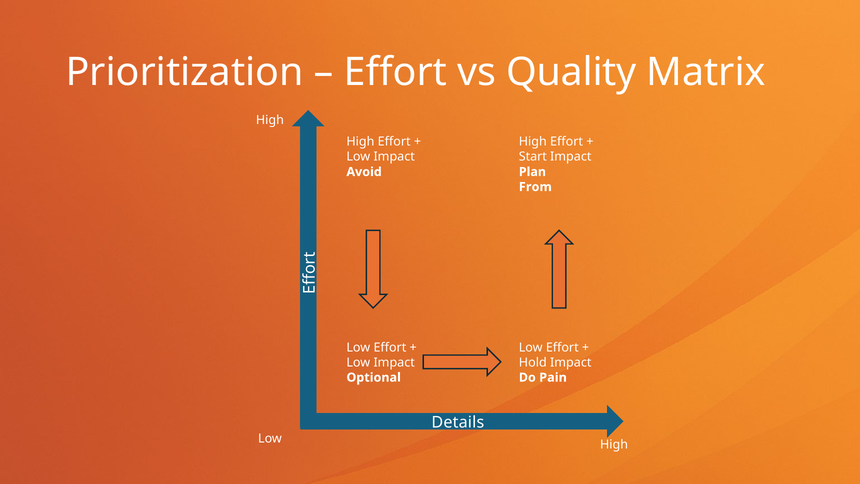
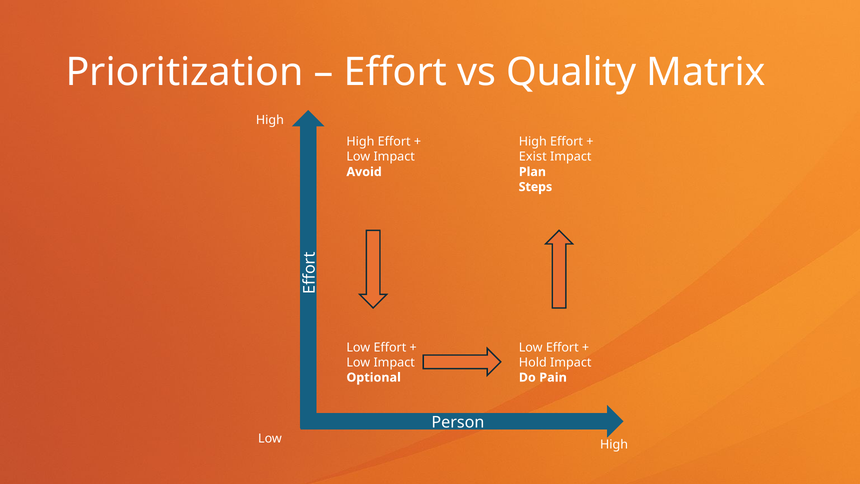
Start: Start -> Exist
From: From -> Steps
Details: Details -> Person
